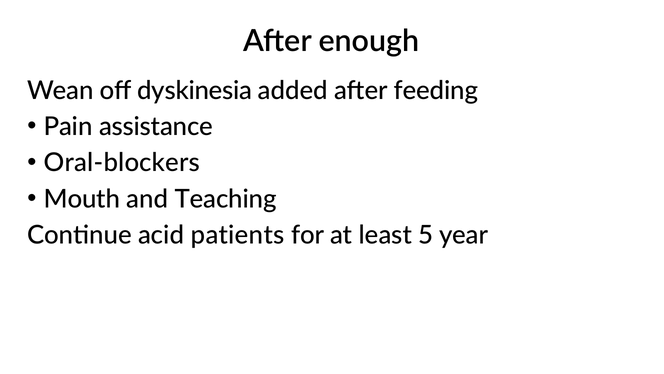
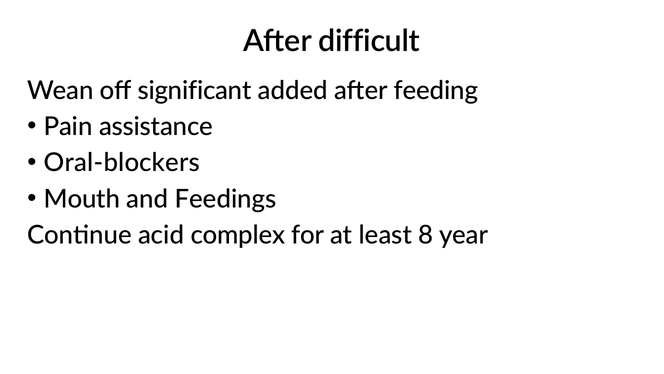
enough: enough -> difficult
dyskinesia: dyskinesia -> significant
Teaching: Teaching -> Feedings
patients: patients -> complex
5: 5 -> 8
